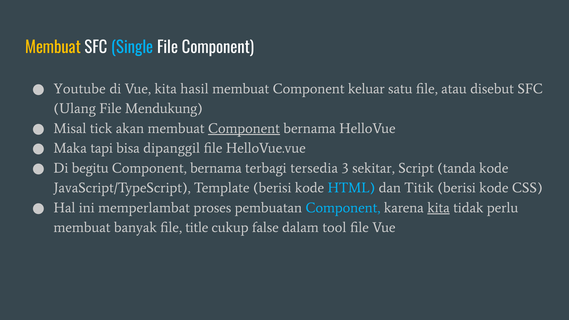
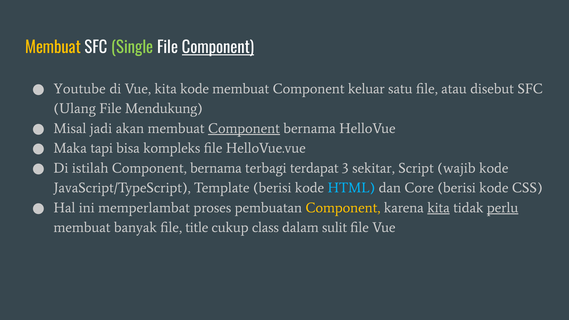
Single colour: light blue -> light green
Component at (218, 48) underline: none -> present
kita hasil: hasil -> kode
tick: tick -> jadi
dipanggil: dipanggil -> kompleks
begitu: begitu -> istilah
tersedia: tersedia -> terdapat
tanda: tanda -> wajib
Titik: Titik -> Core
Component at (343, 208) colour: light blue -> yellow
perlu underline: none -> present
false: false -> class
tool: tool -> sulit
